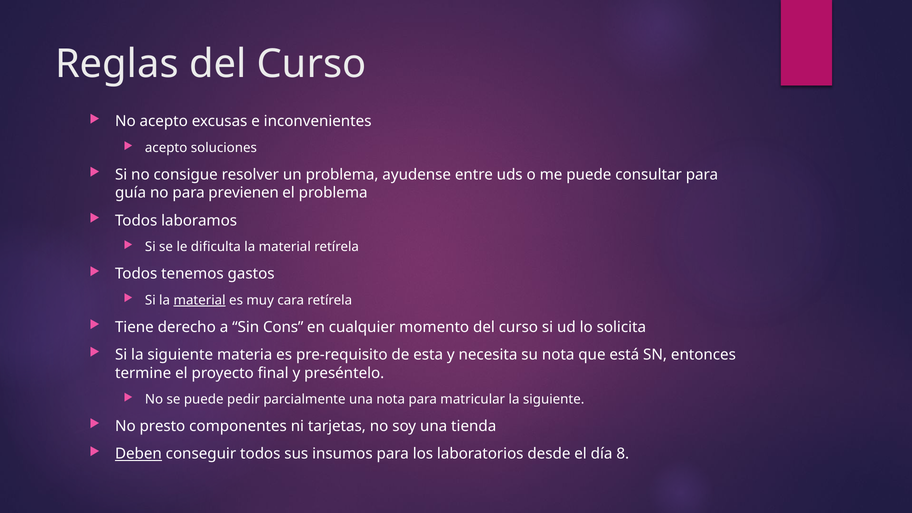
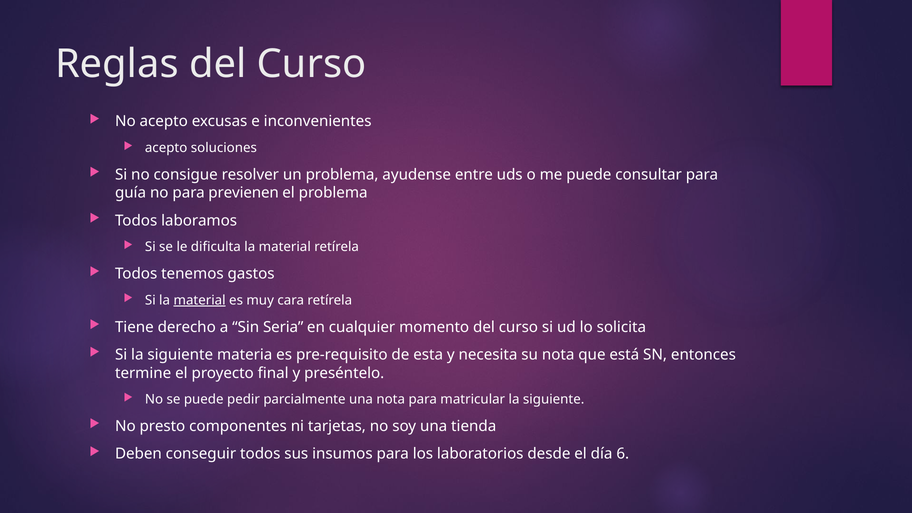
Cons: Cons -> Seria
Deben underline: present -> none
8: 8 -> 6
